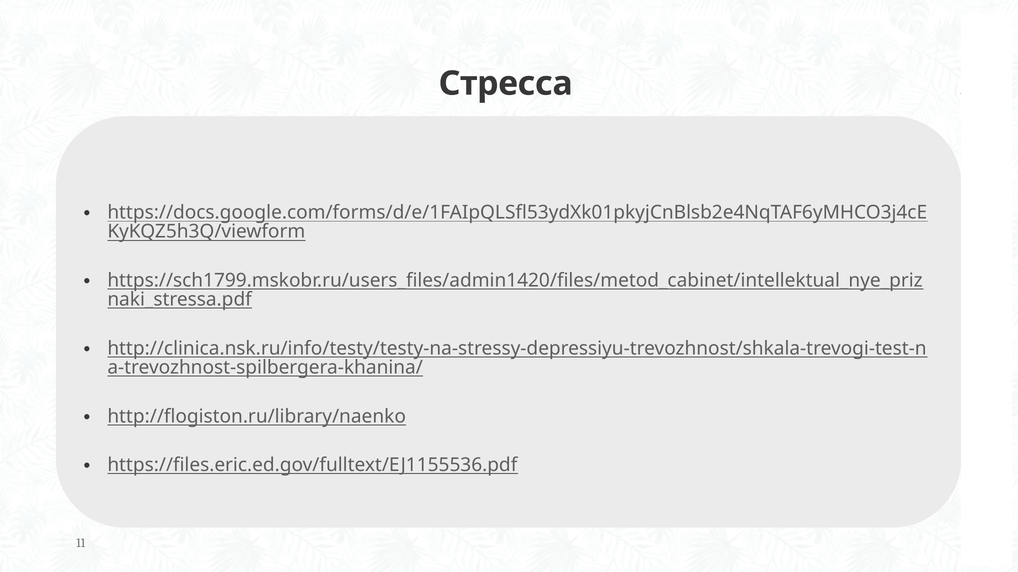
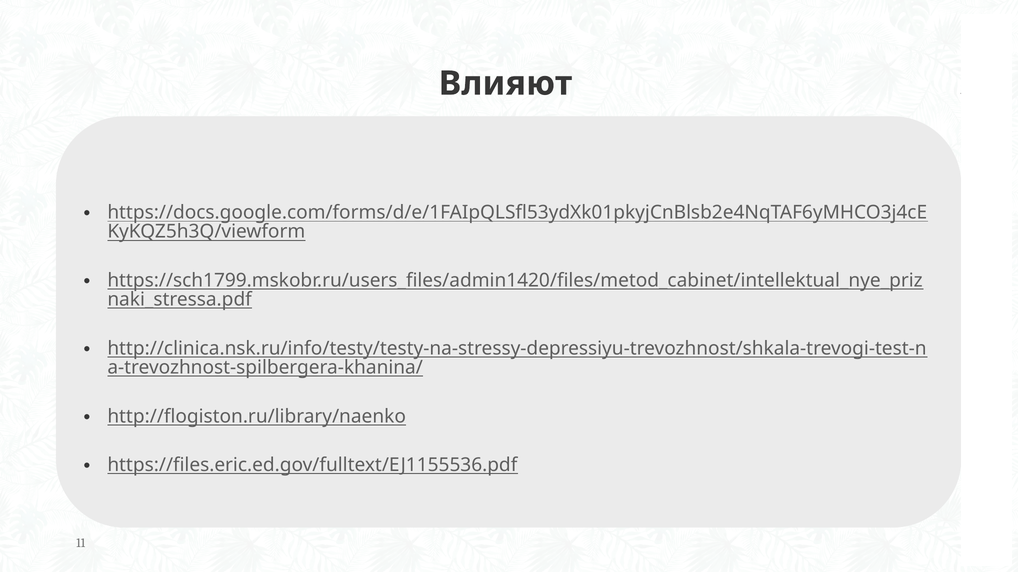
Стресса: Стресса -> Влияют
